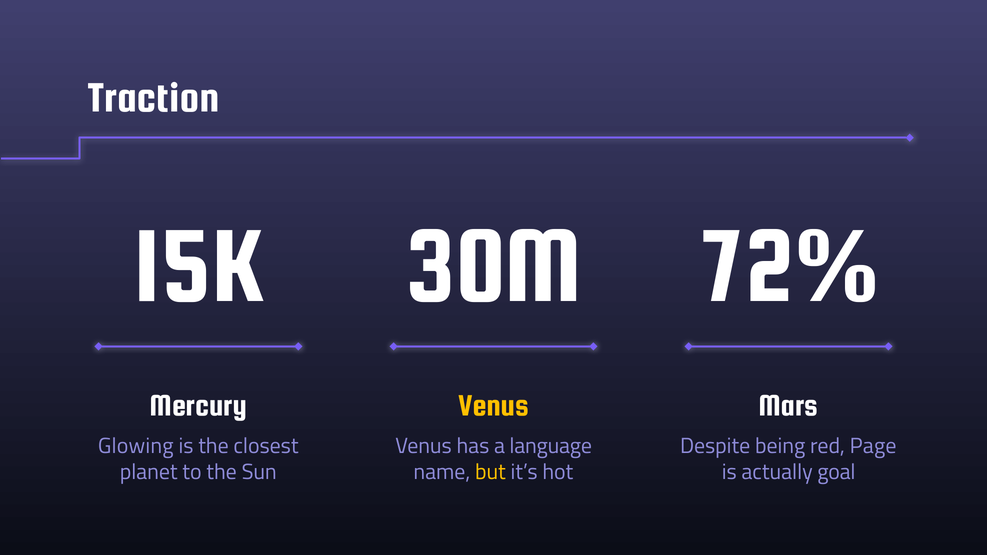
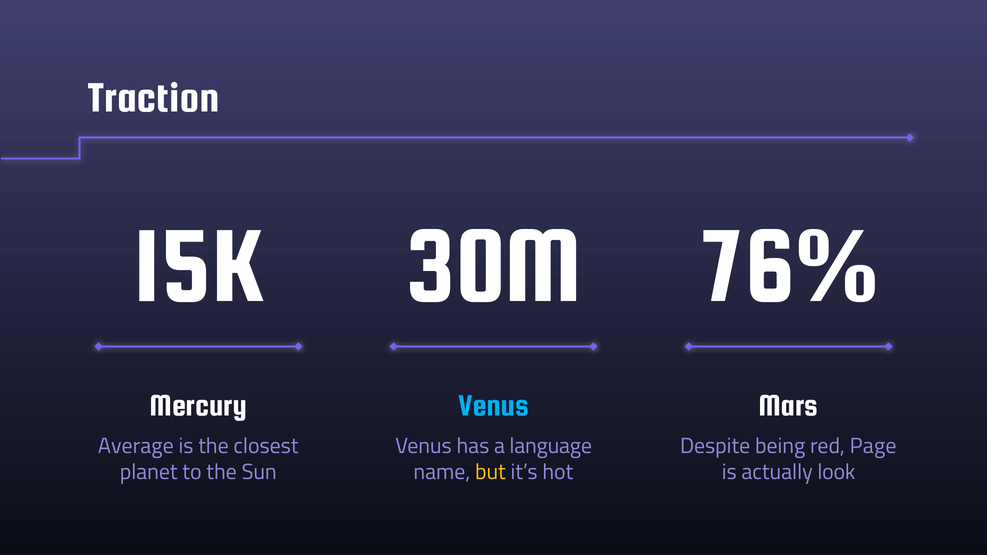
72%: 72% -> 76%
Venus at (493, 406) colour: yellow -> light blue
Glowing: Glowing -> Average
goal: goal -> look
